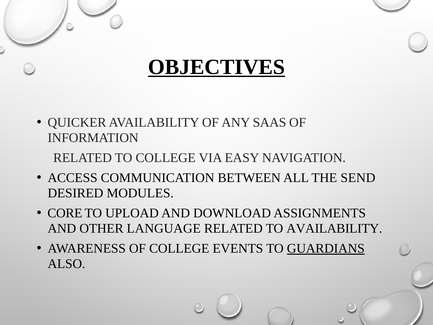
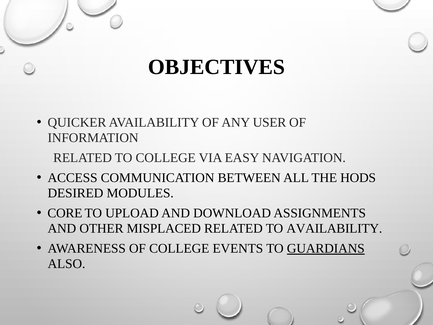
OBJECTIVES underline: present -> none
SAAS: SAAS -> USER
SEND: SEND -> HODS
LANGUAGE: LANGUAGE -> MISPLACED
